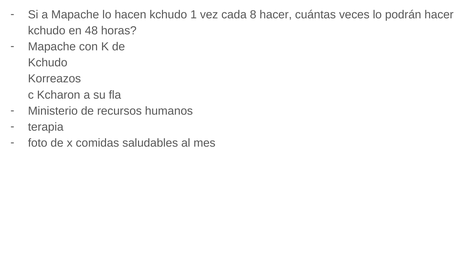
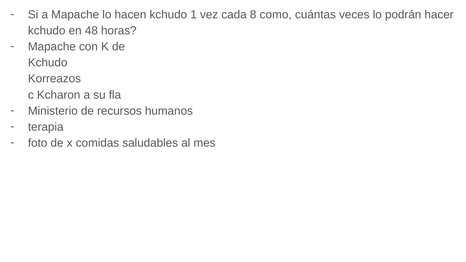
8 hacer: hacer -> como
